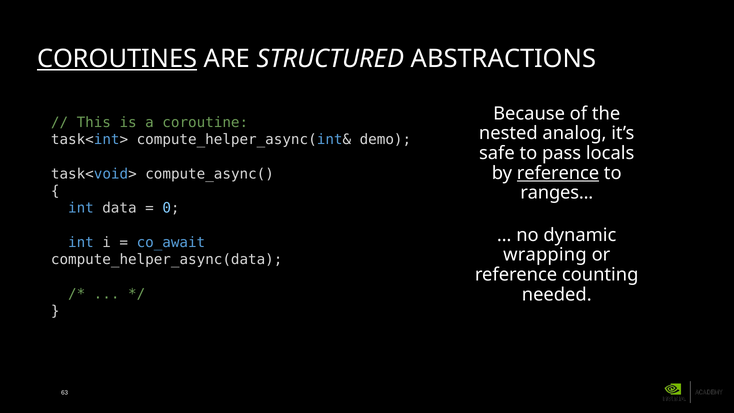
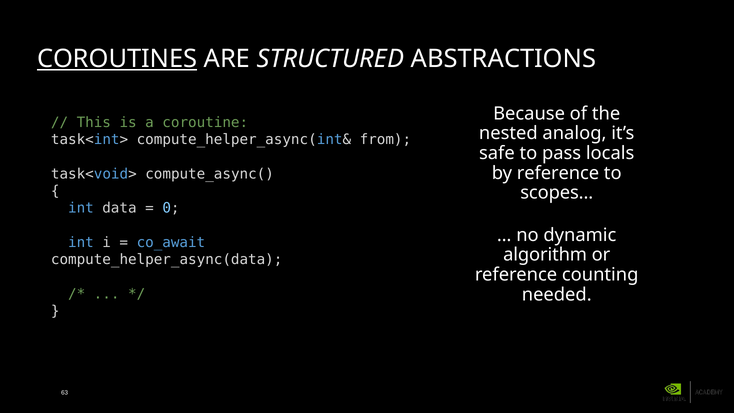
demo: demo -> from
reference at (558, 173) underline: present -> none
ranges: ranges -> scopes
wrapping: wrapping -> algorithm
